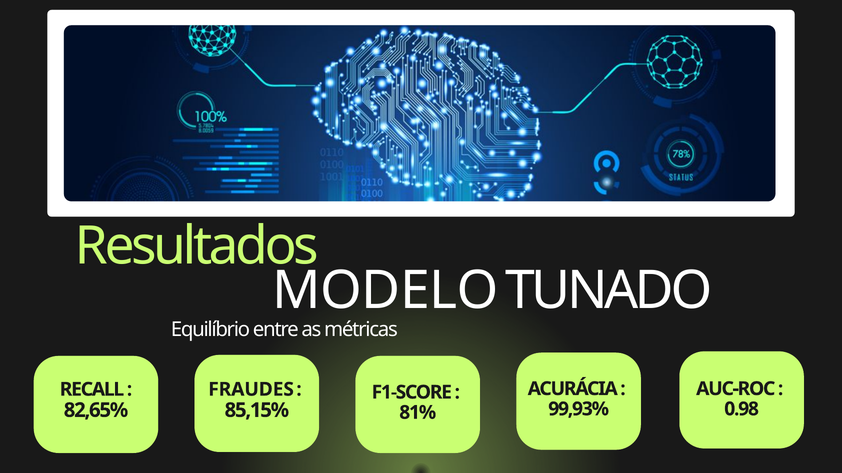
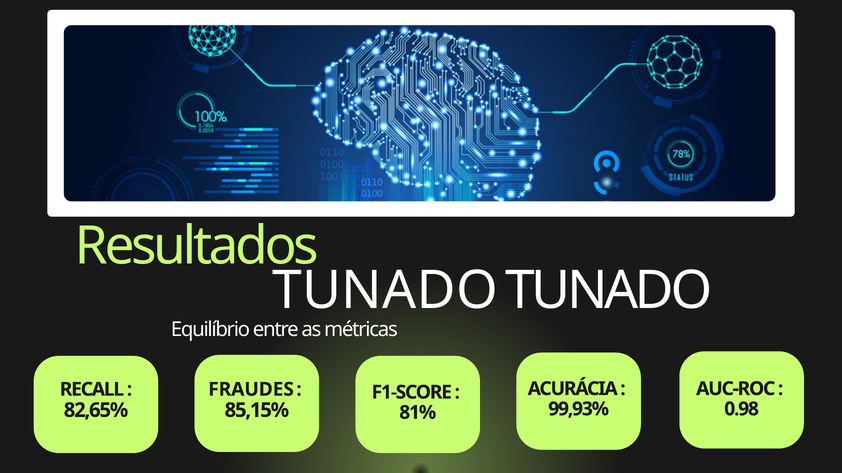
MODELO at (385, 291): MODELO -> TUNADO
